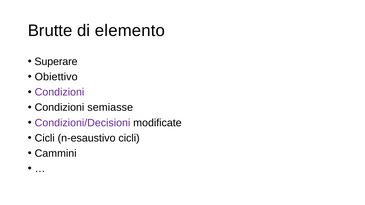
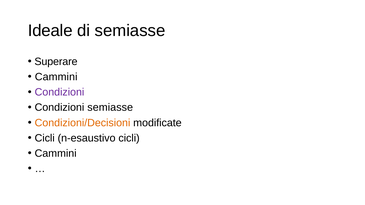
Brutte: Brutte -> Ideale
di elemento: elemento -> semiasse
Obiettivo at (56, 77): Obiettivo -> Cammini
Condizioni/Decisioni colour: purple -> orange
